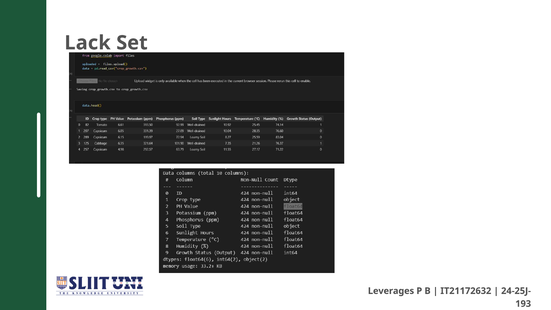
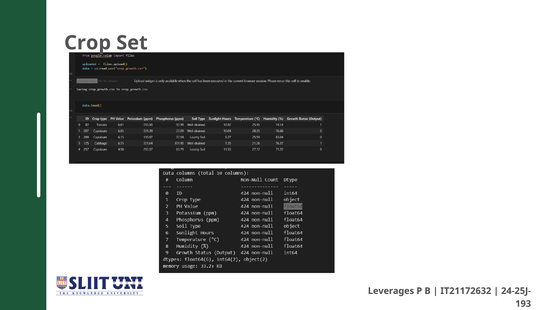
Lack: Lack -> Crop
